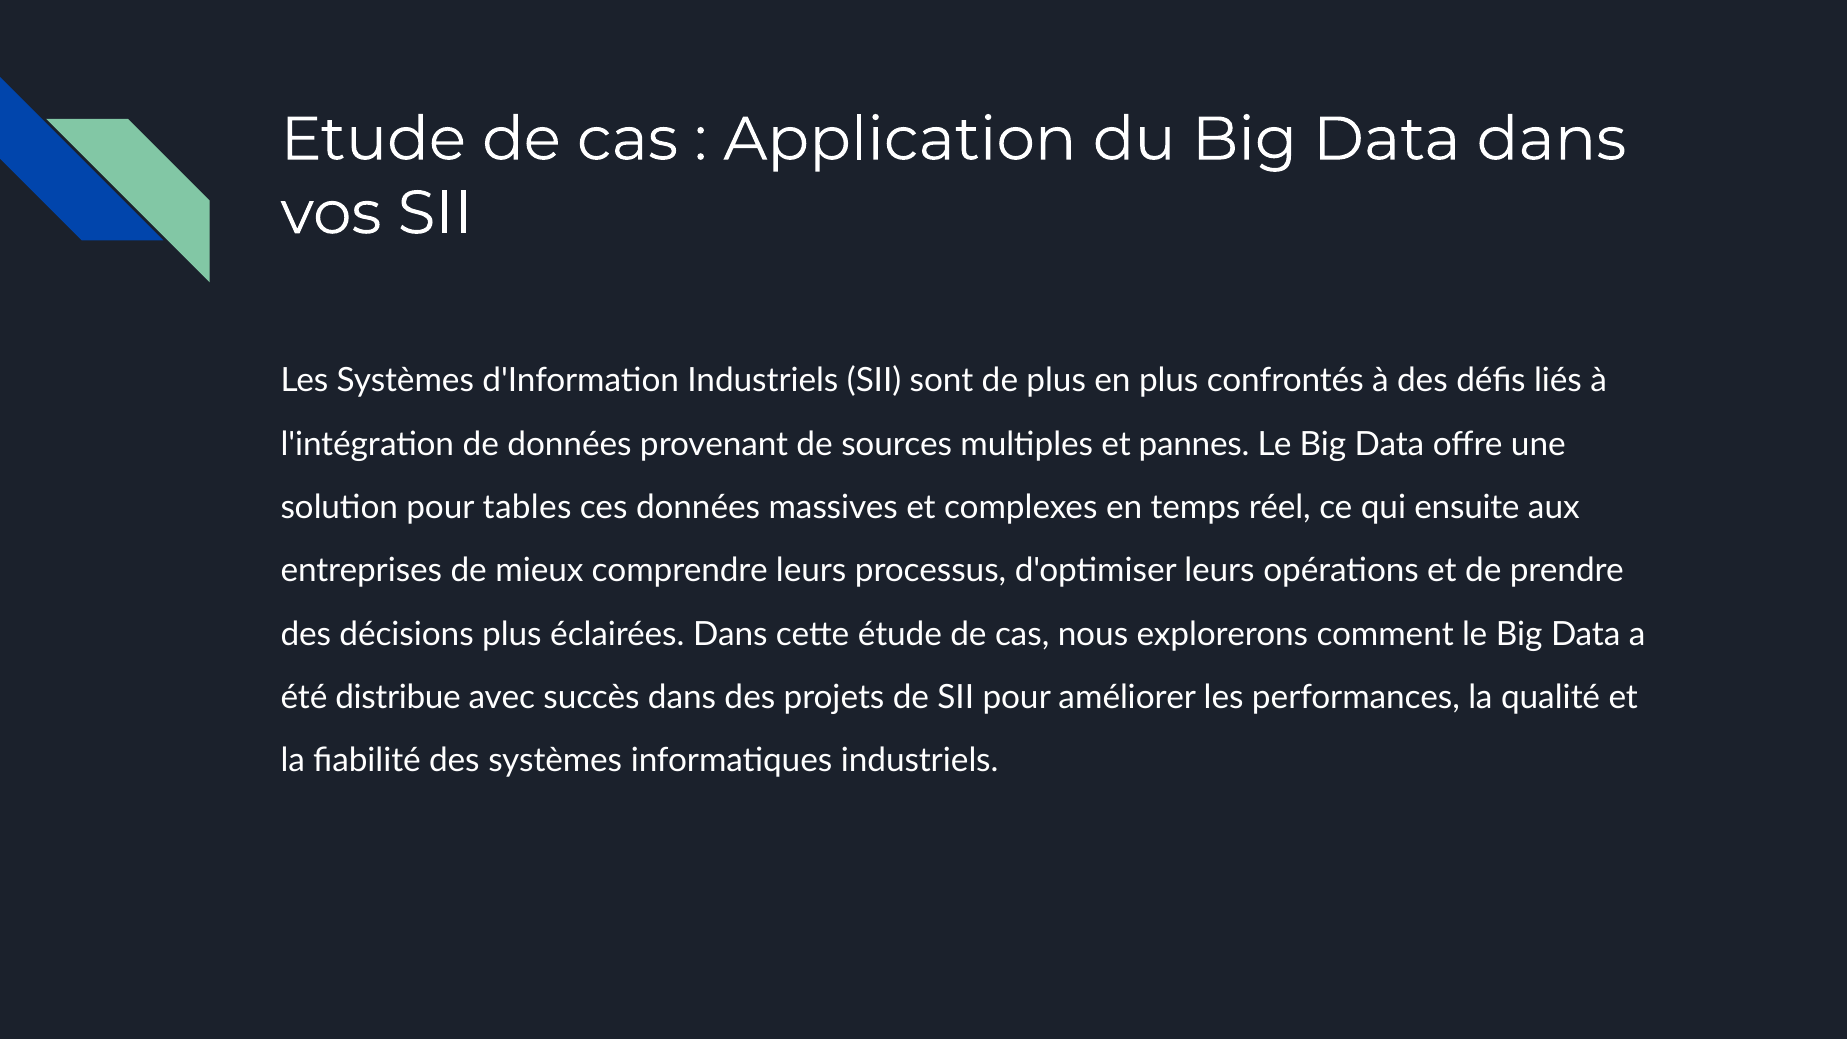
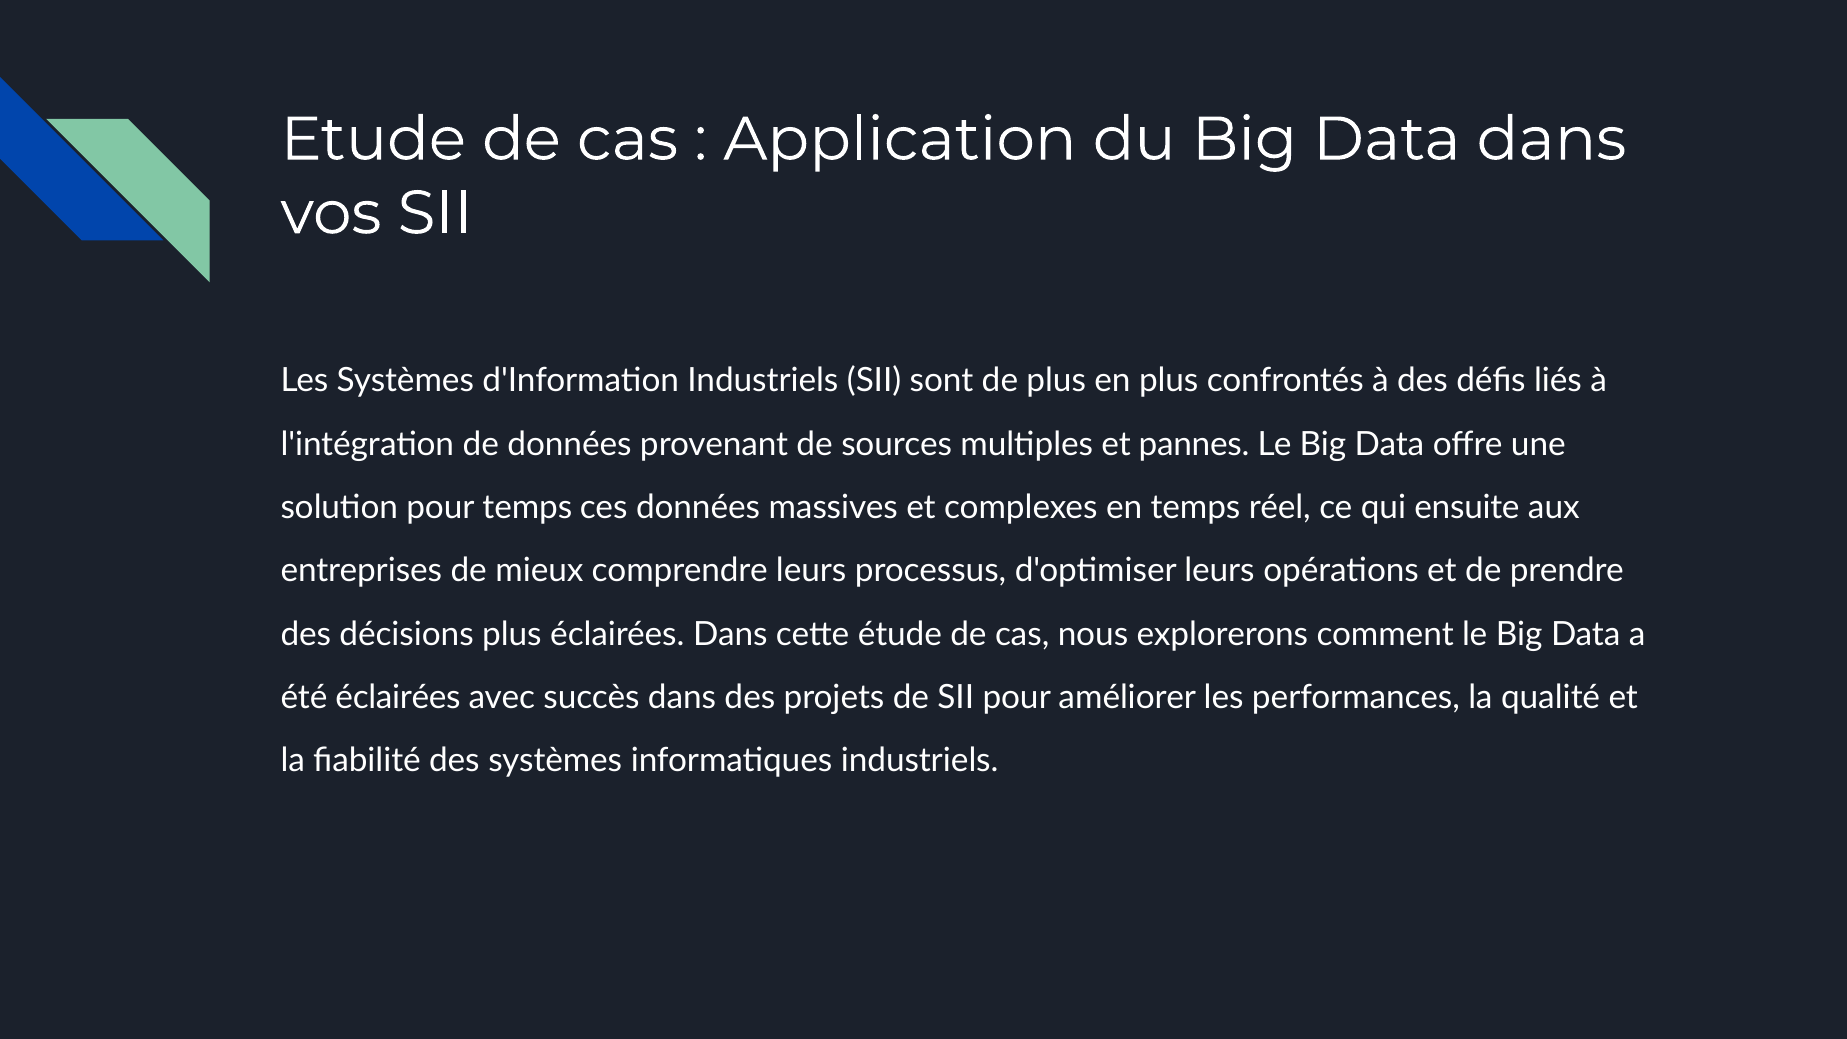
pour tables: tables -> temps
été distribue: distribue -> éclairées
